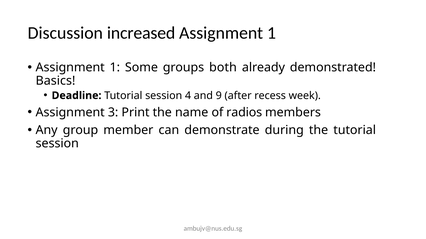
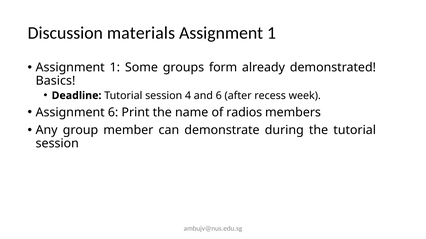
increased: increased -> materials
both: both -> form
and 9: 9 -> 6
Assignment 3: 3 -> 6
